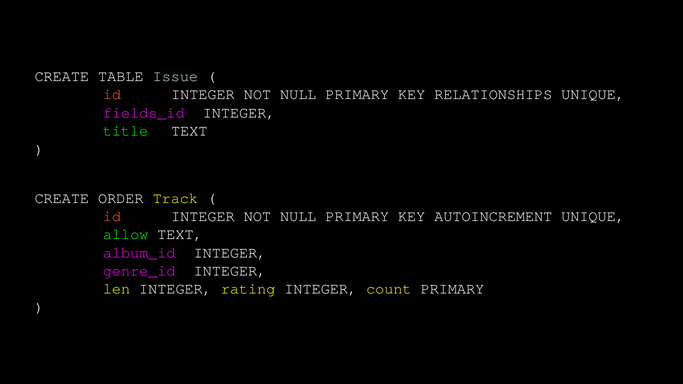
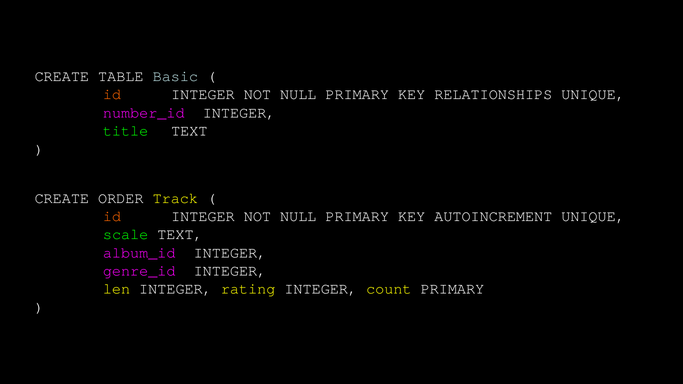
Issue: Issue -> Basic
fields_id: fields_id -> number_id
allow: allow -> scale
